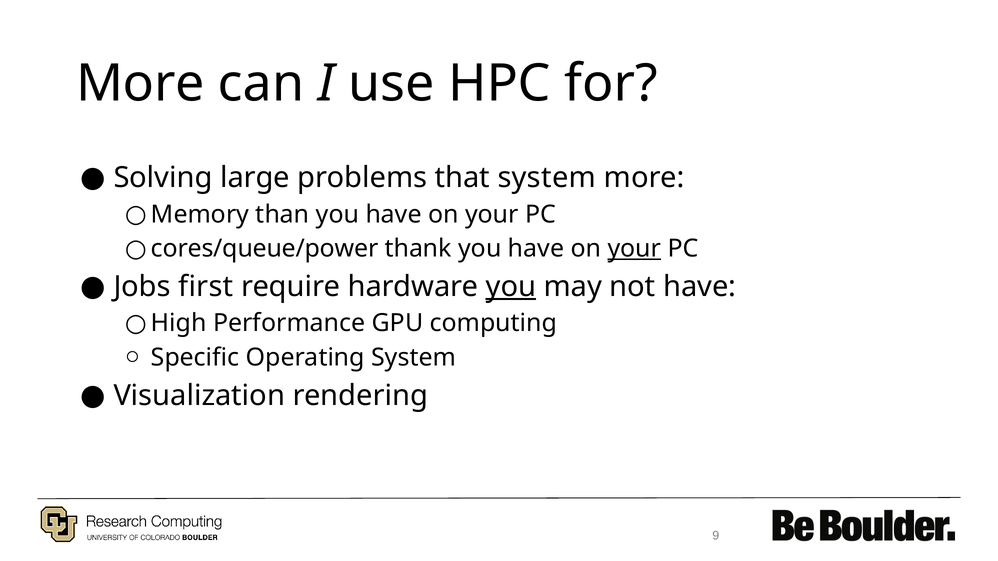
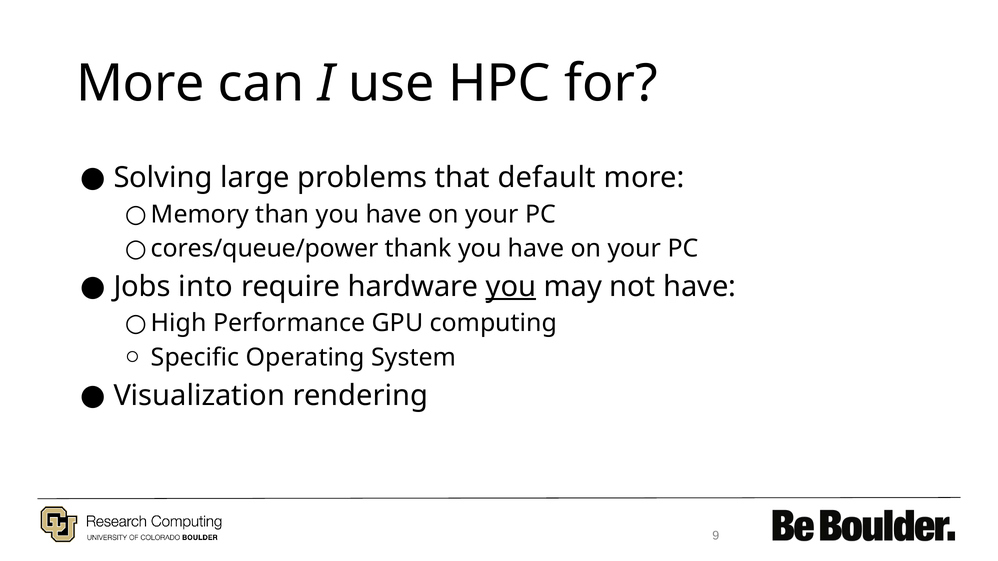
that system: system -> default
your at (634, 249) underline: present -> none
first: first -> into
